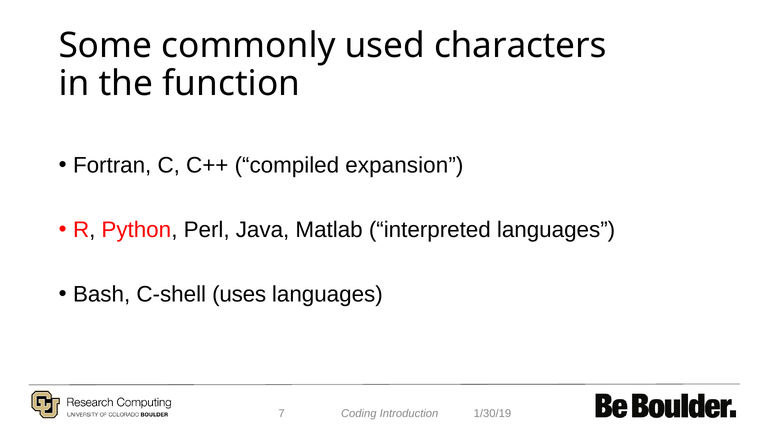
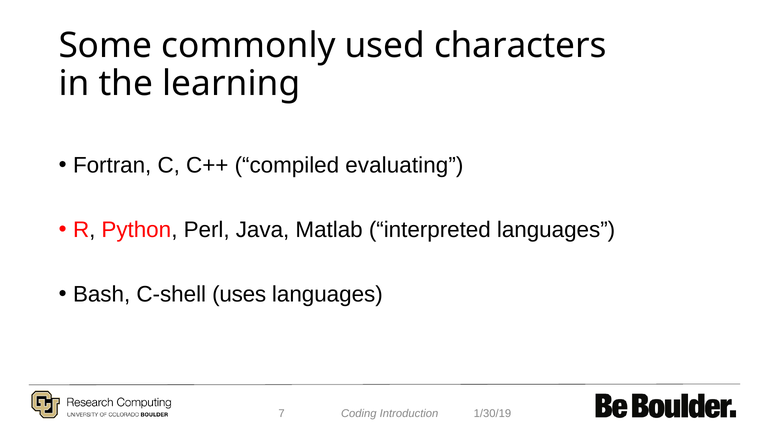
function: function -> learning
expansion: expansion -> evaluating
